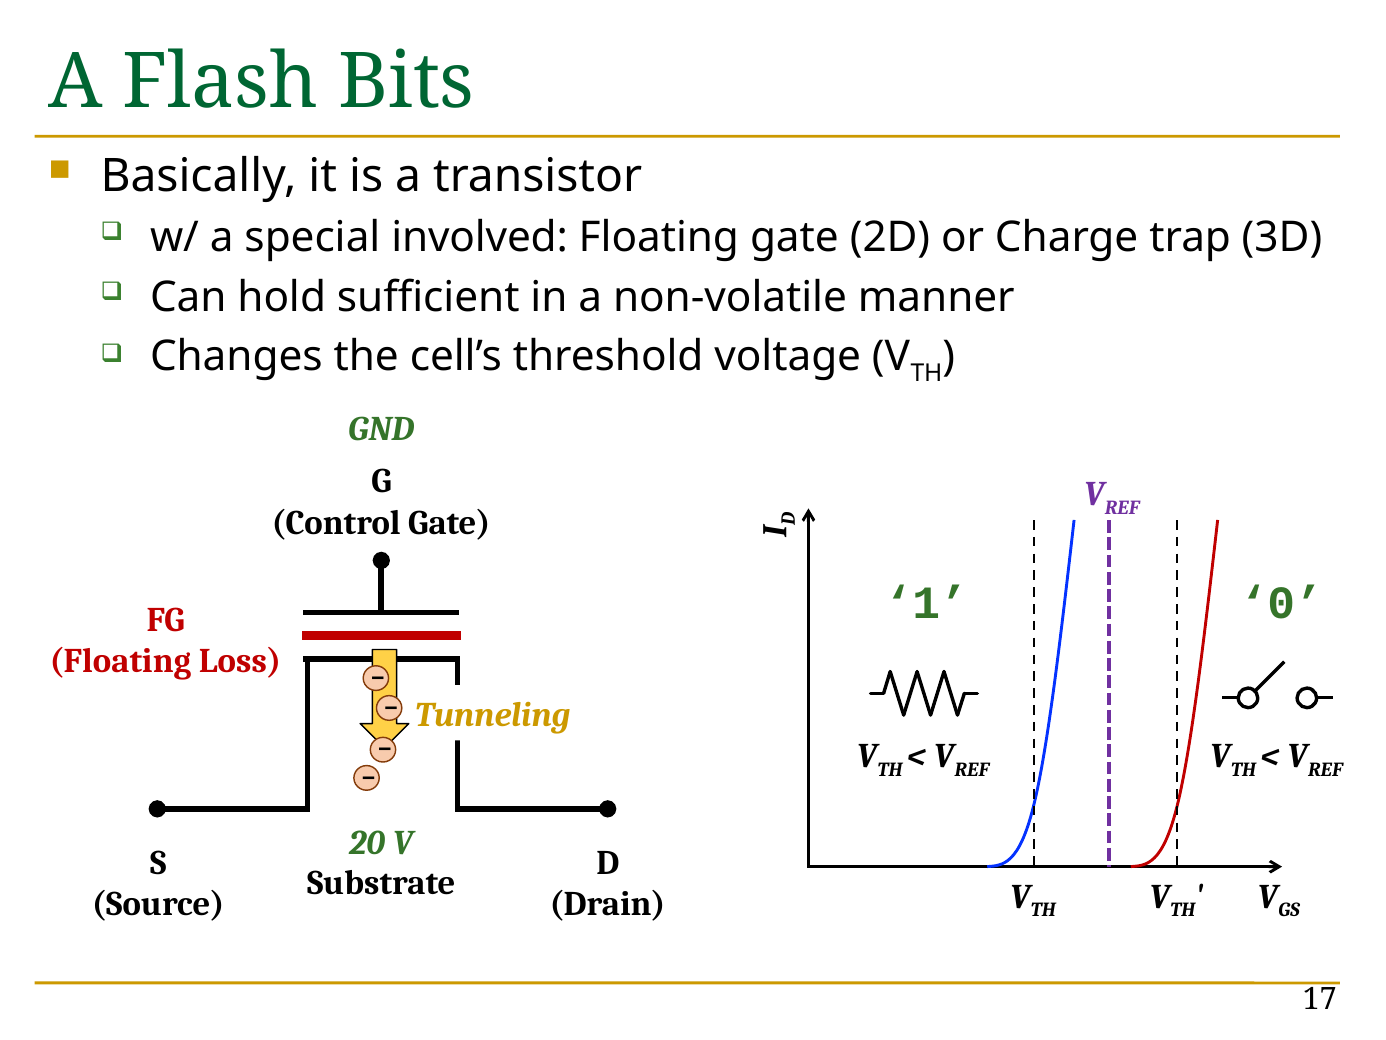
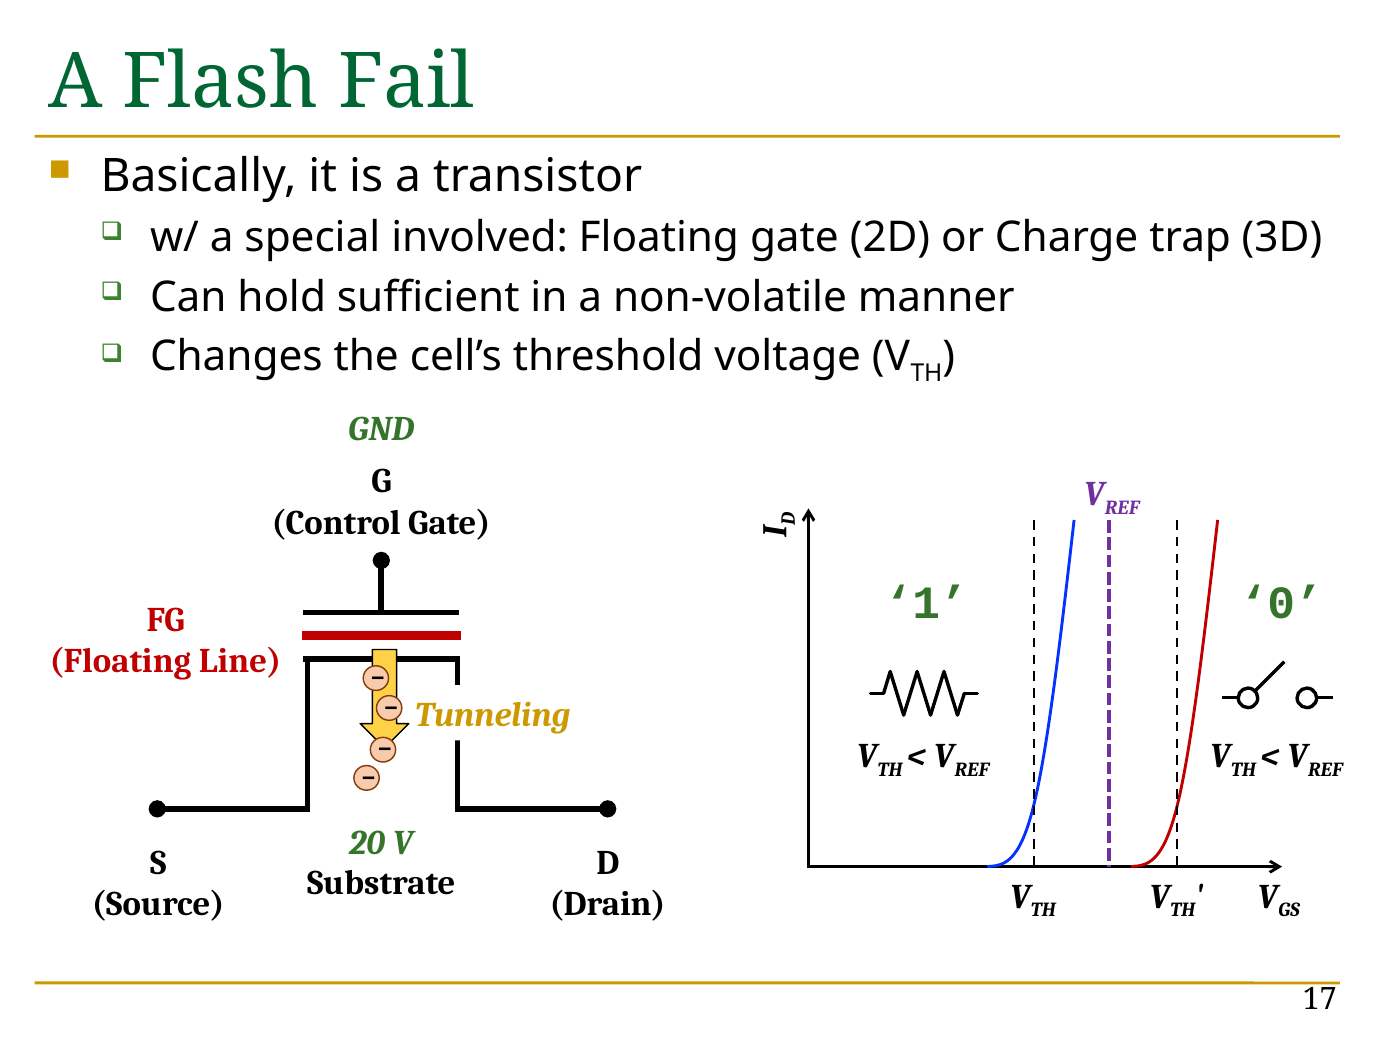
Bits: Bits -> Fail
Loss: Loss -> Line
